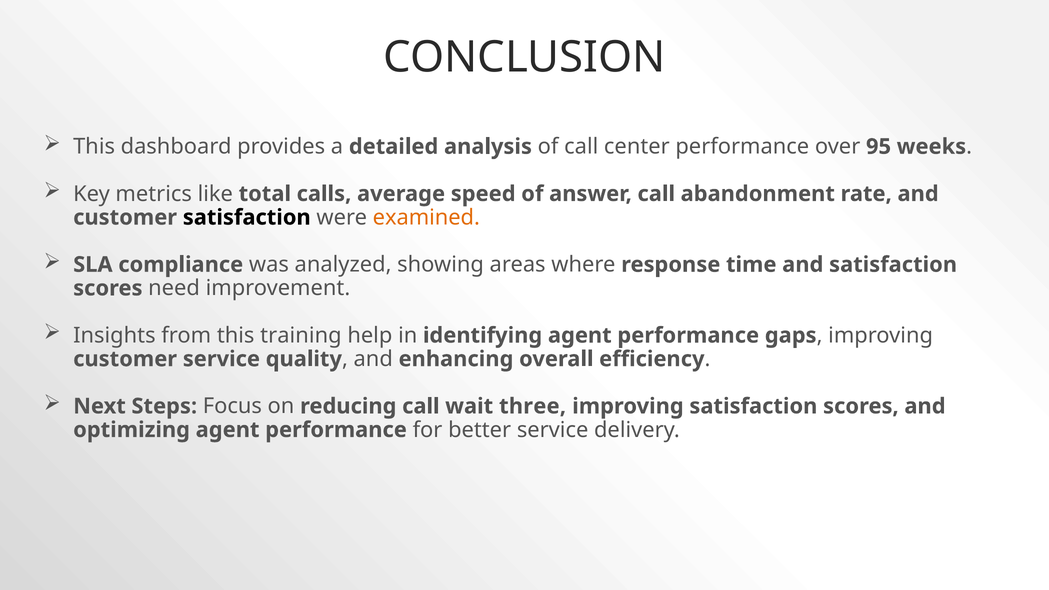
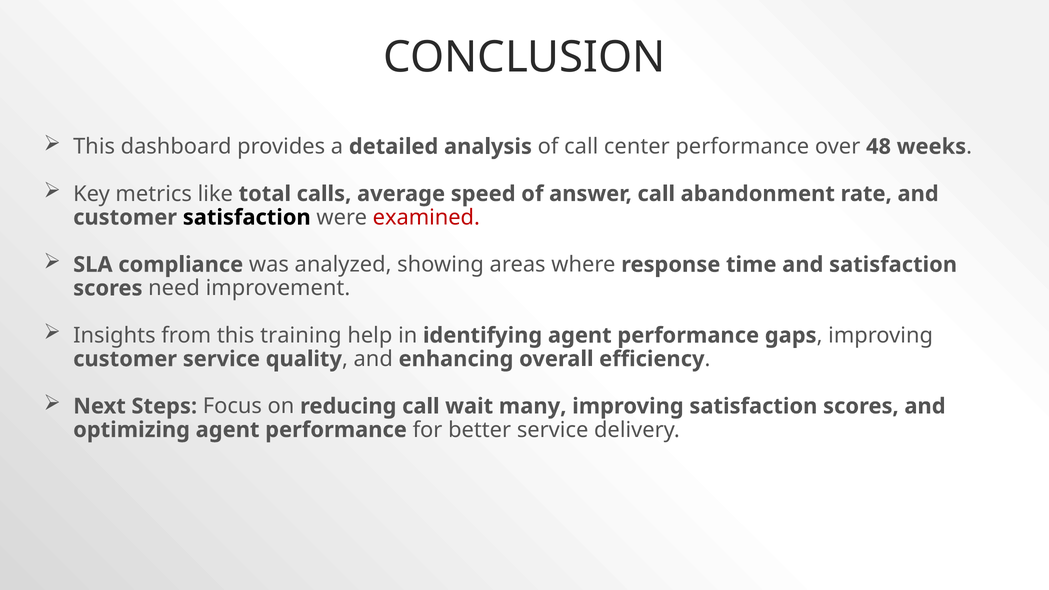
95: 95 -> 48
examined colour: orange -> red
three: three -> many
